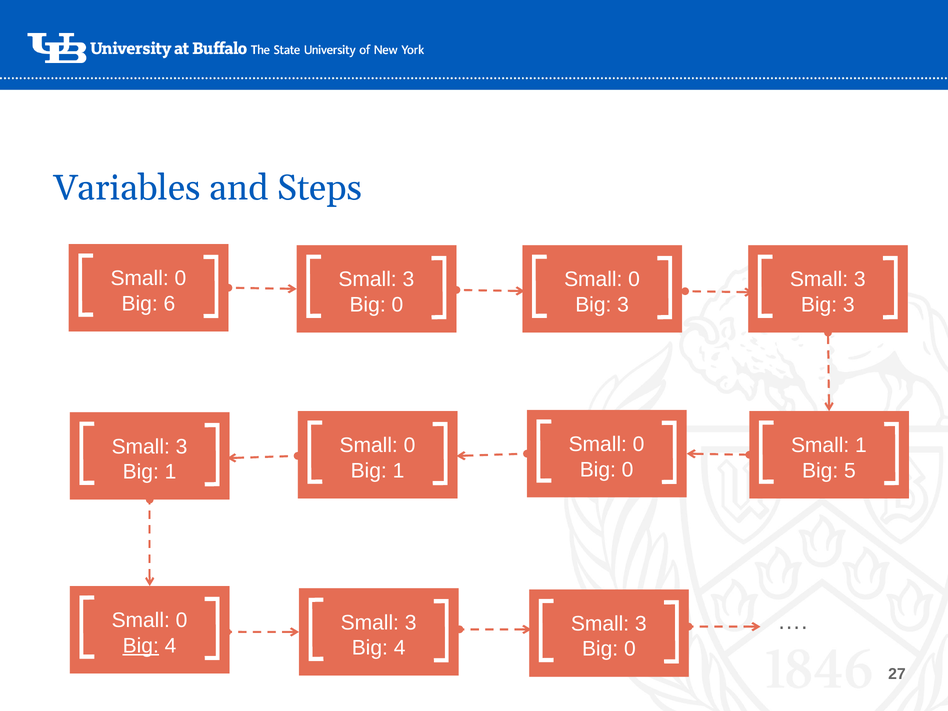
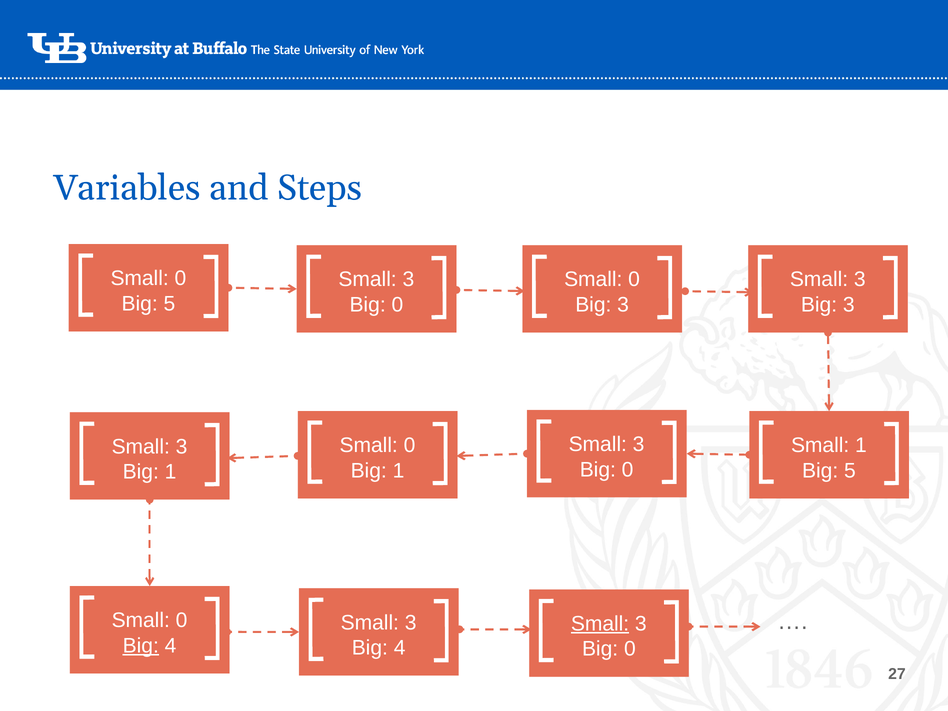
6 at (169, 304): 6 -> 5
0 at (639, 444): 0 -> 3
Small at (600, 624) underline: none -> present
